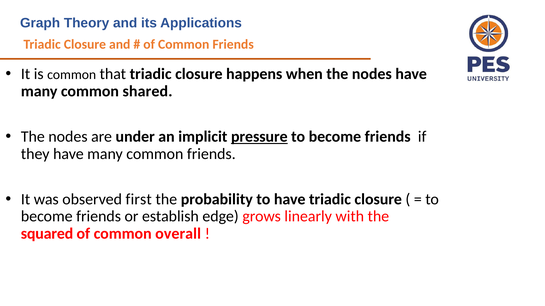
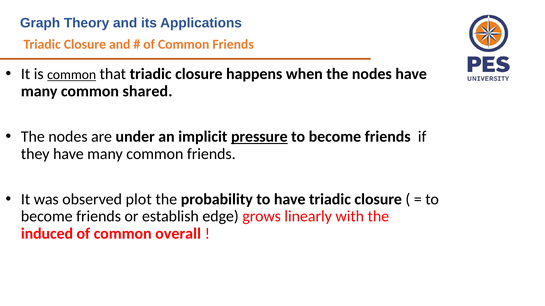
common at (72, 75) underline: none -> present
first: first -> plot
squared: squared -> induced
